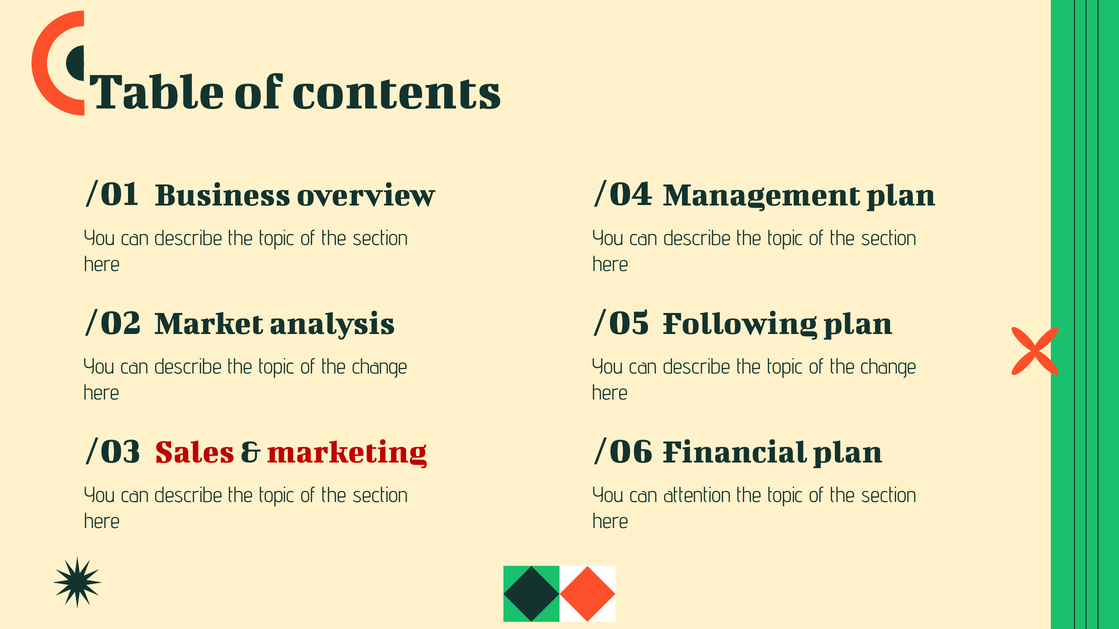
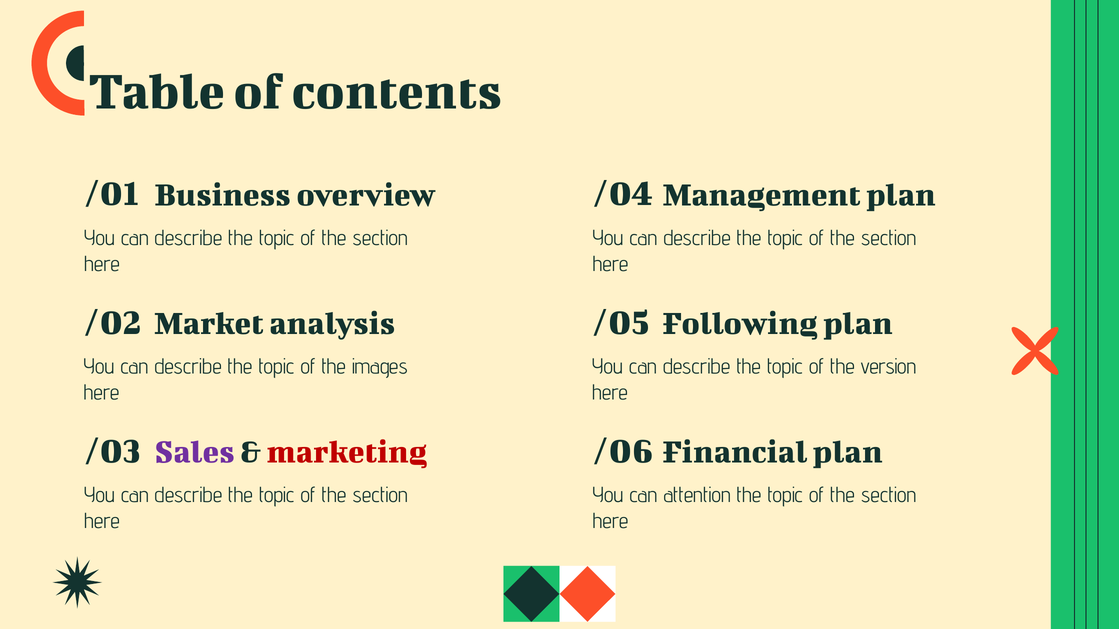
change at (380, 367): change -> images
change at (889, 367): change -> version
Sales colour: red -> purple
